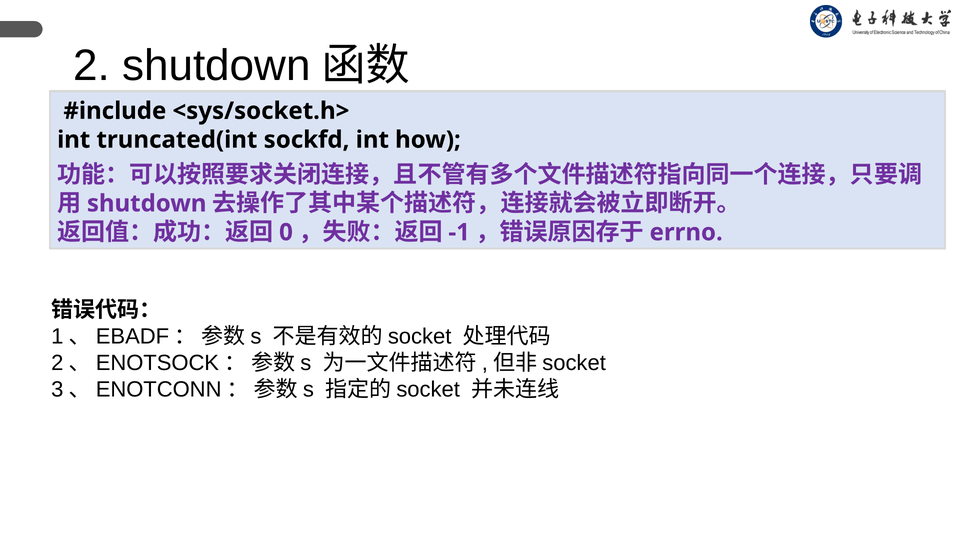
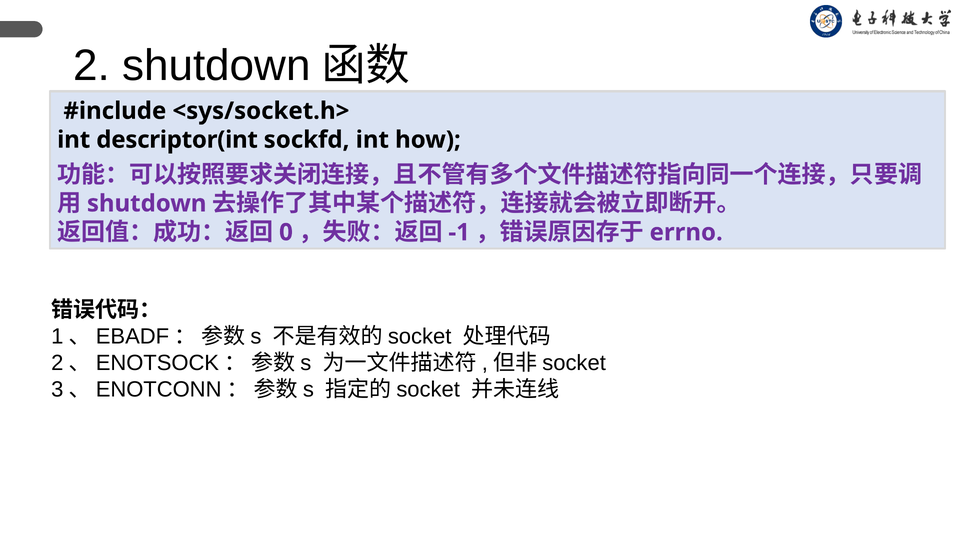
truncated(int: truncated(int -> descriptor(int
